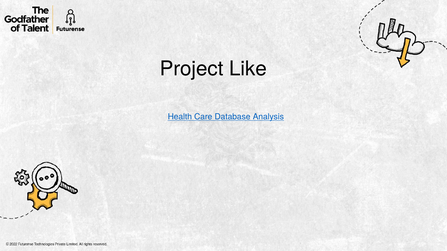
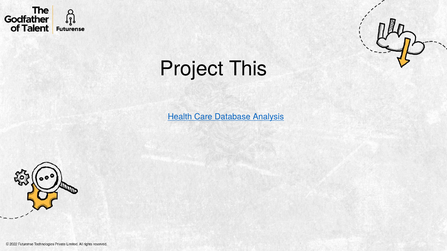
Like: Like -> This
